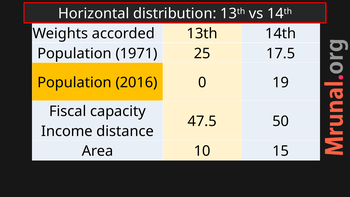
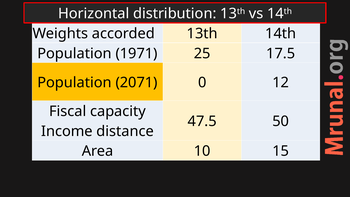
2016: 2016 -> 2071
19: 19 -> 12
